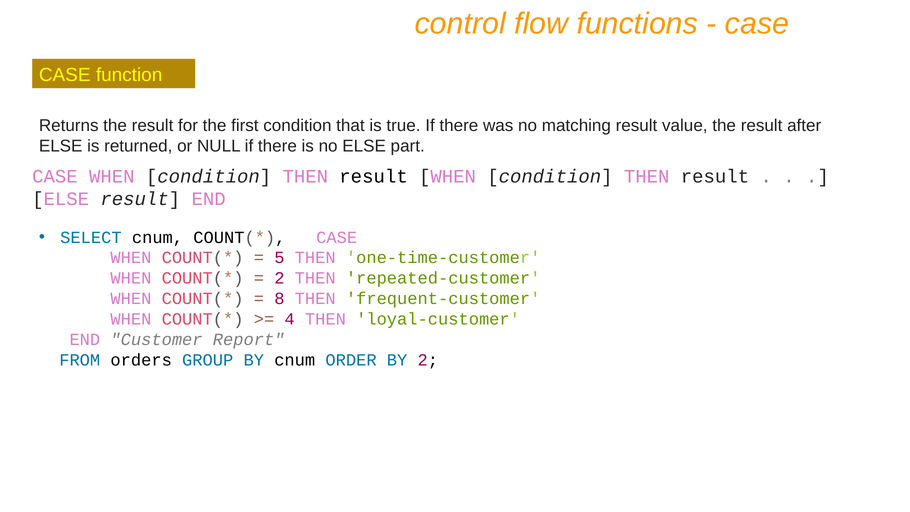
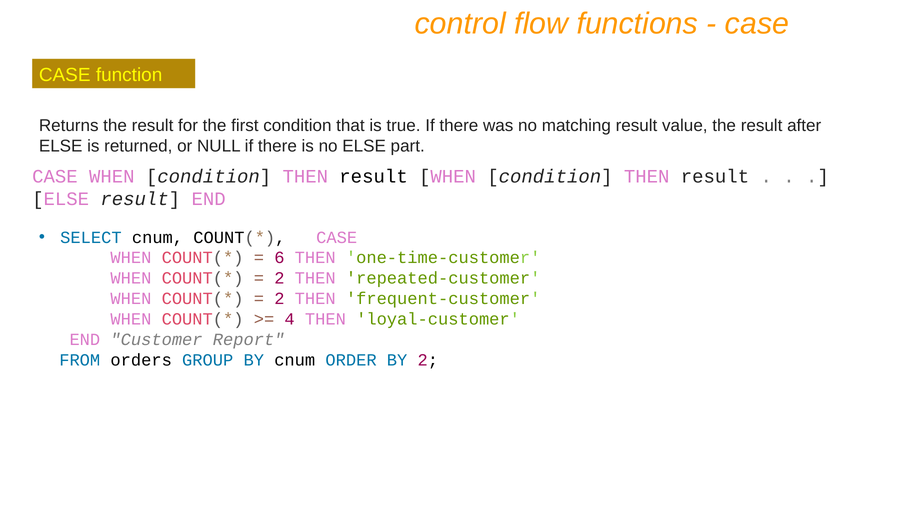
5: 5 -> 6
8 at (279, 299): 8 -> 2
